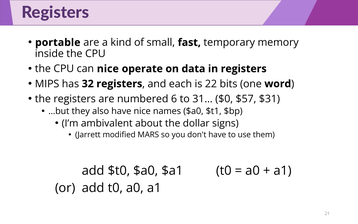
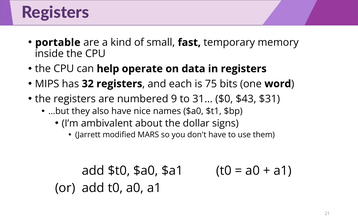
can nice: nice -> help
22: 22 -> 75
6: 6 -> 9
$57: $57 -> $43
